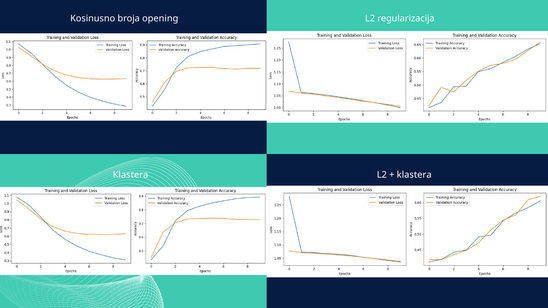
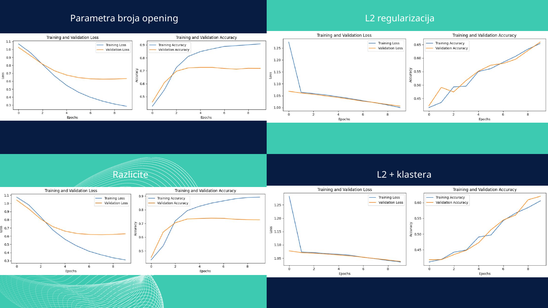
Kosinusno: Kosinusno -> Parametra
Klastera at (130, 175): Klastera -> Razlicite
